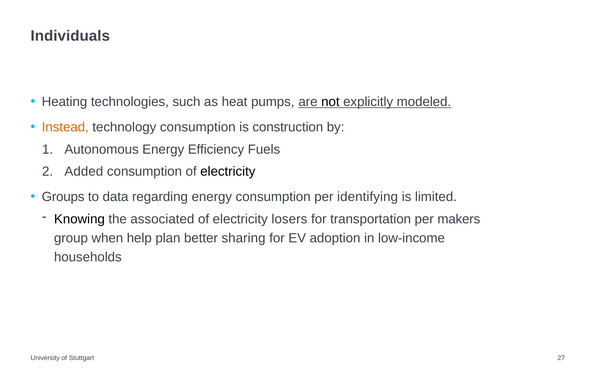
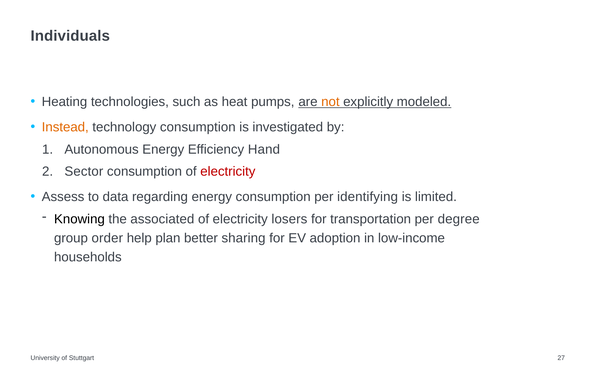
not colour: black -> orange
construction: construction -> investigated
Fuels: Fuels -> Hand
Added: Added -> Sector
electricity at (228, 172) colour: black -> red
Groups: Groups -> Assess
makers: makers -> degree
when: when -> order
